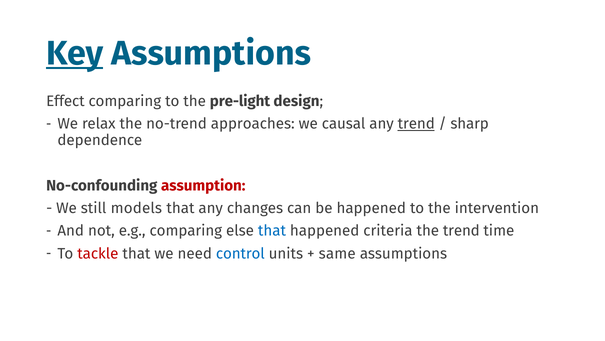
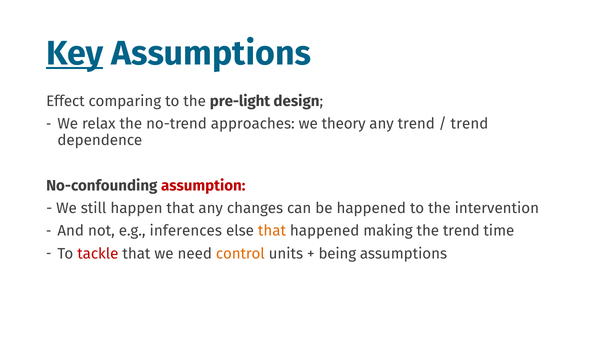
causal: causal -> theory
trend at (416, 124) underline: present -> none
sharp at (470, 124): sharp -> trend
models: models -> happen
e.g comparing: comparing -> inferences
that at (272, 230) colour: blue -> orange
criteria: criteria -> making
control colour: blue -> orange
same: same -> being
